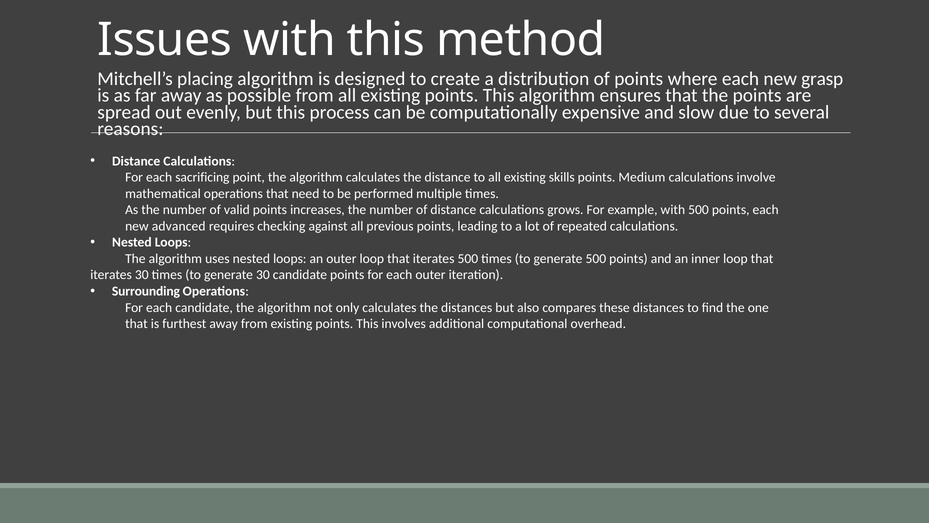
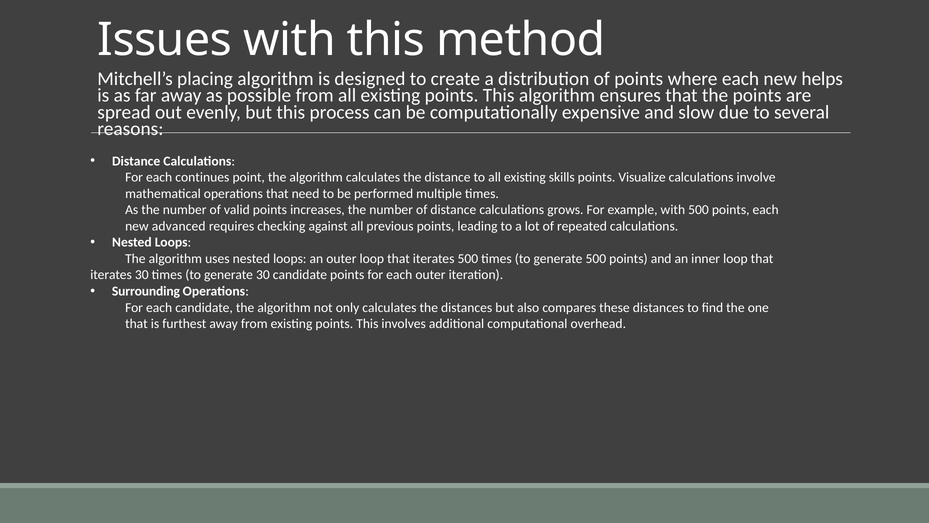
grasp: grasp -> helps
sacrificing: sacrificing -> continues
Medium: Medium -> Visualize
